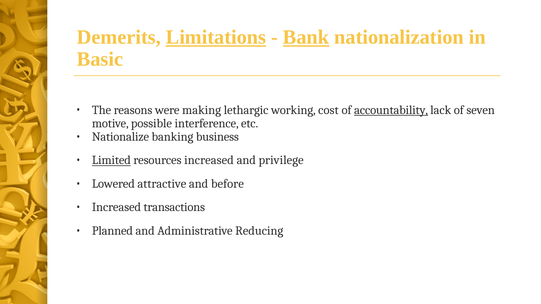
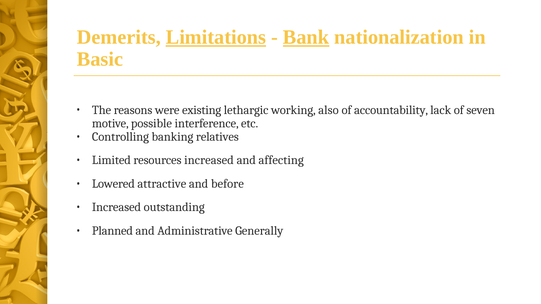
making: making -> existing
cost: cost -> also
accountability underline: present -> none
Nationalize: Nationalize -> Controlling
business: business -> relatives
Limited underline: present -> none
privilege: privilege -> affecting
transactions: transactions -> outstanding
Reducing: Reducing -> Generally
